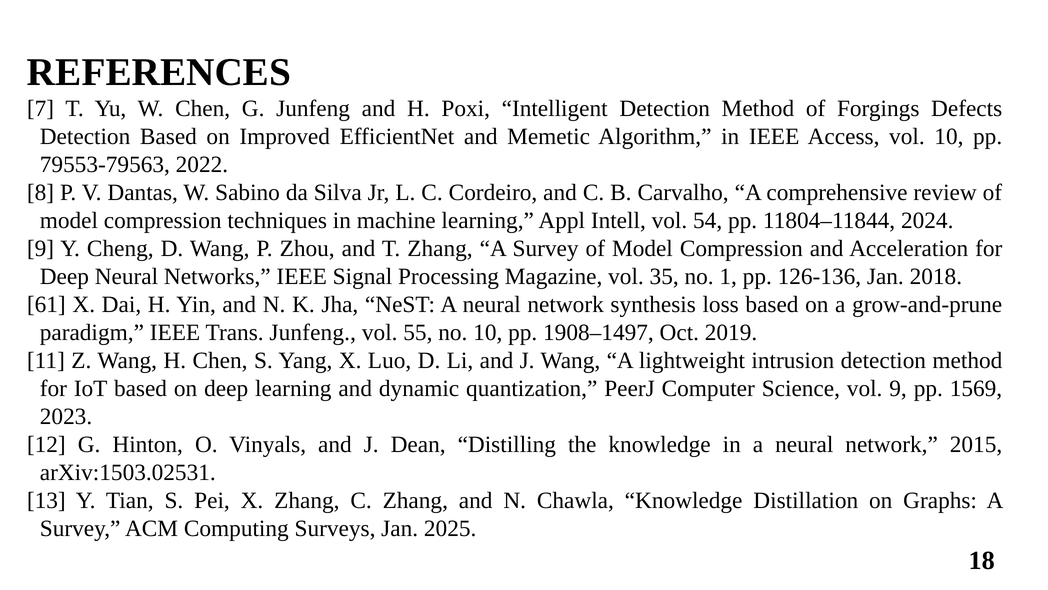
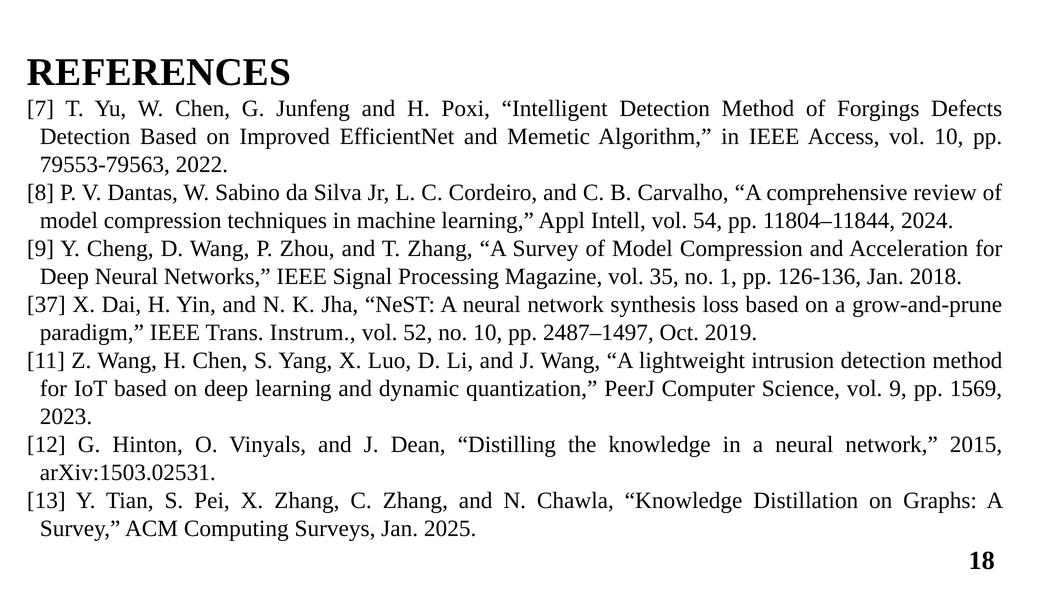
61: 61 -> 37
Trans Junfeng: Junfeng -> Instrum
55: 55 -> 52
1908–1497: 1908–1497 -> 2487–1497
